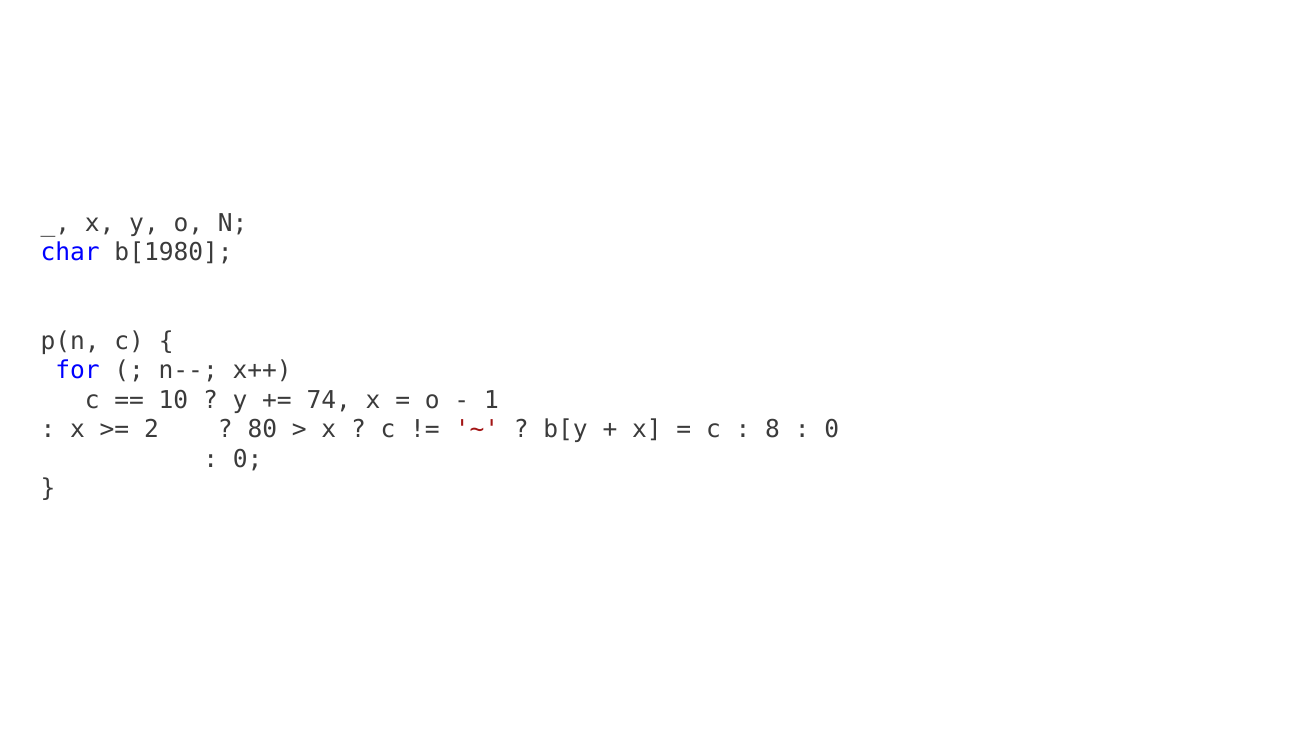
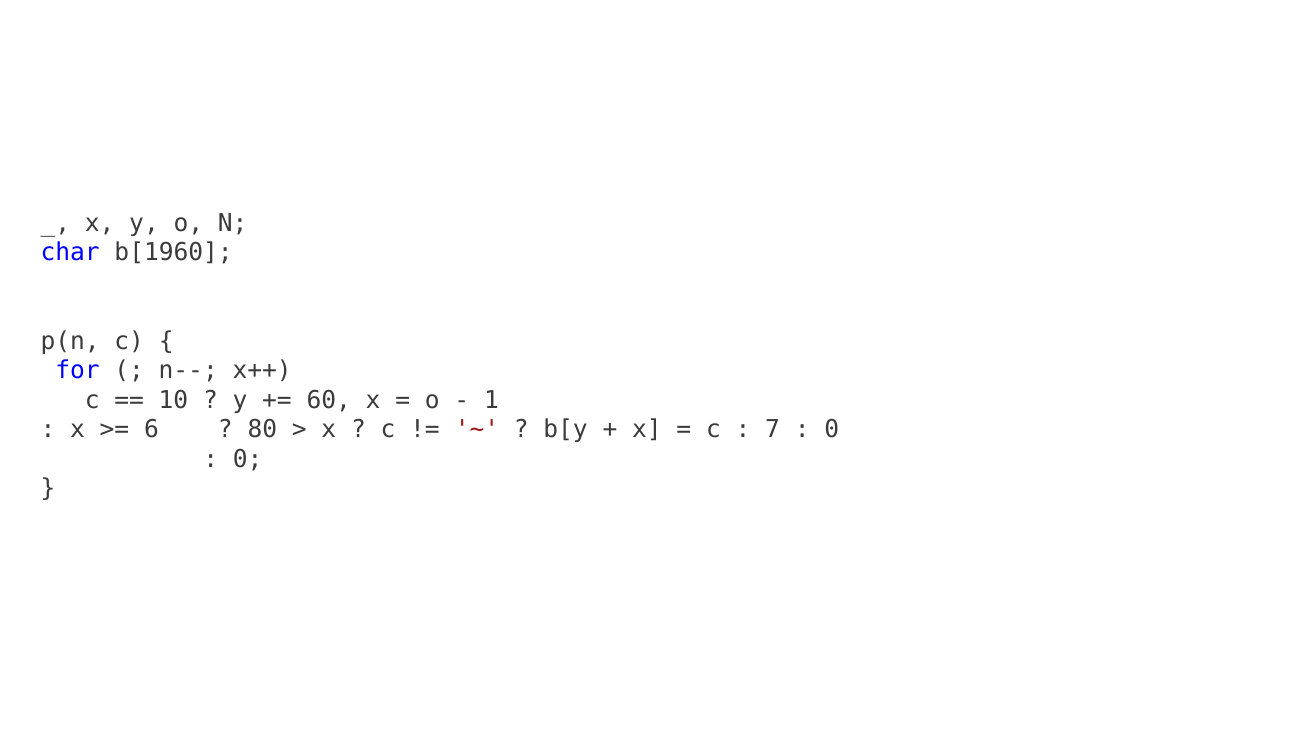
b[1980: b[1980 -> b[1960
74: 74 -> 60
2: 2 -> 6
8: 8 -> 7
